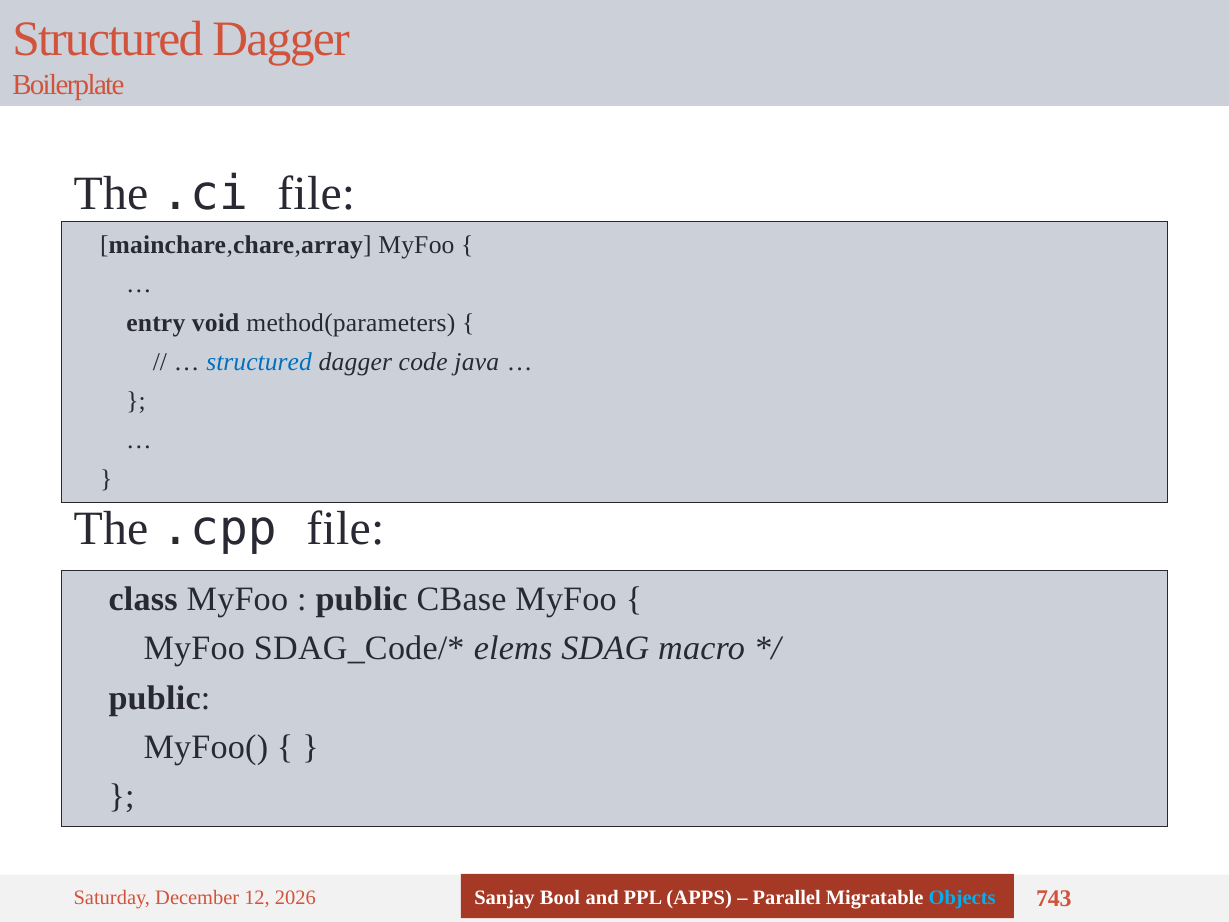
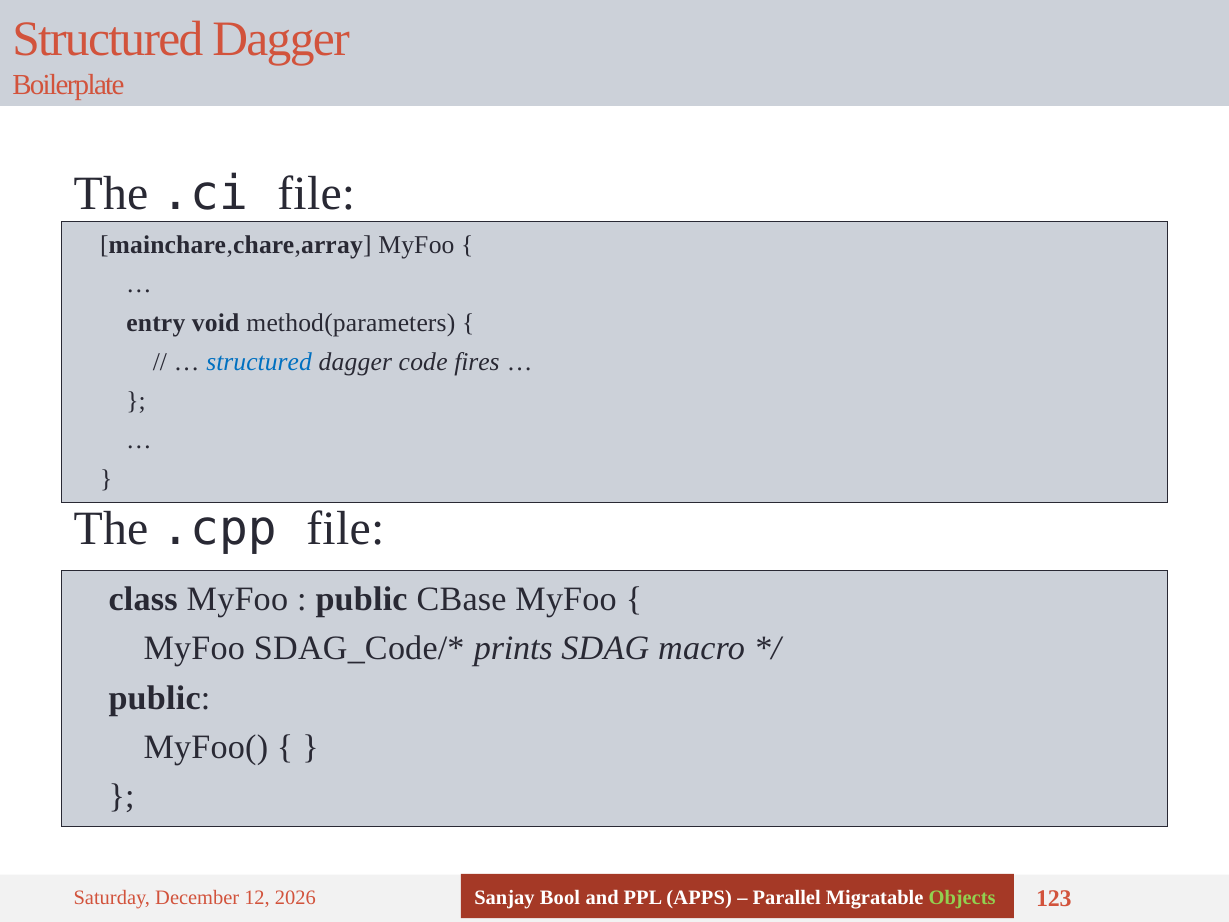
java: java -> fires
elems: elems -> prints
Objects colour: light blue -> light green
743: 743 -> 123
